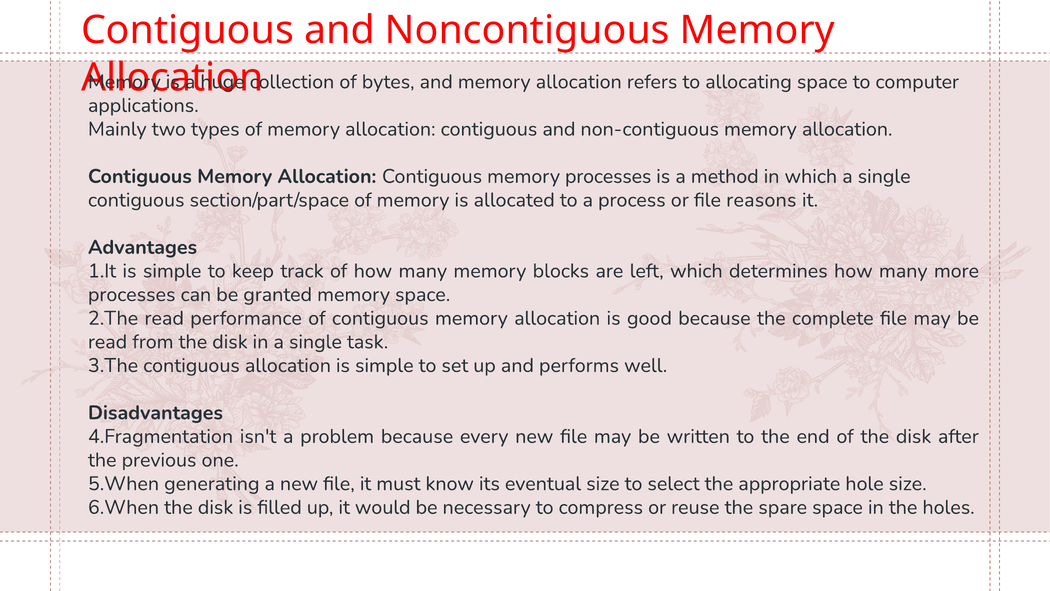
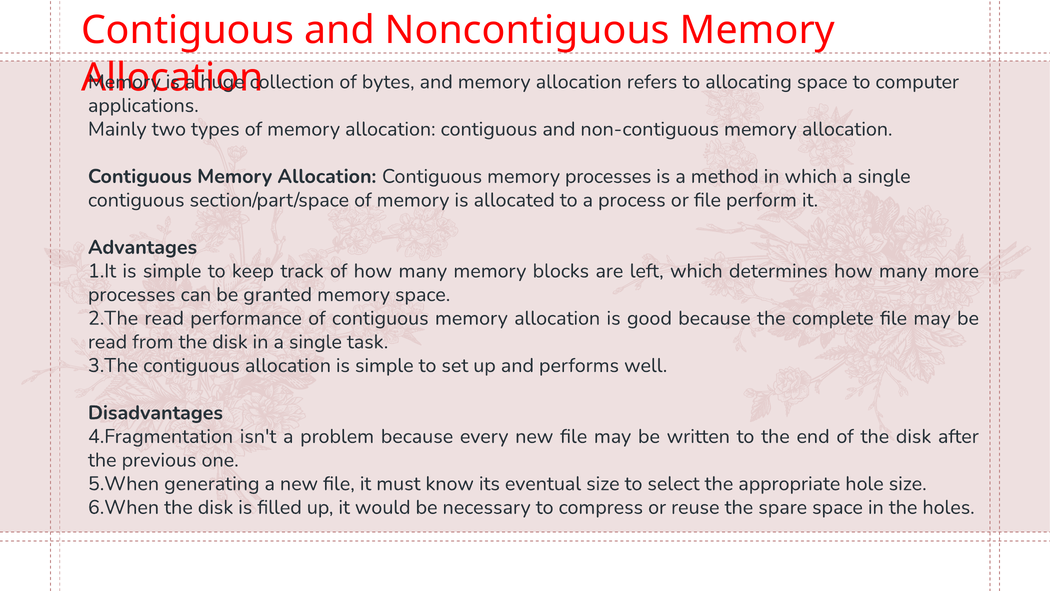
reasons: reasons -> perform
